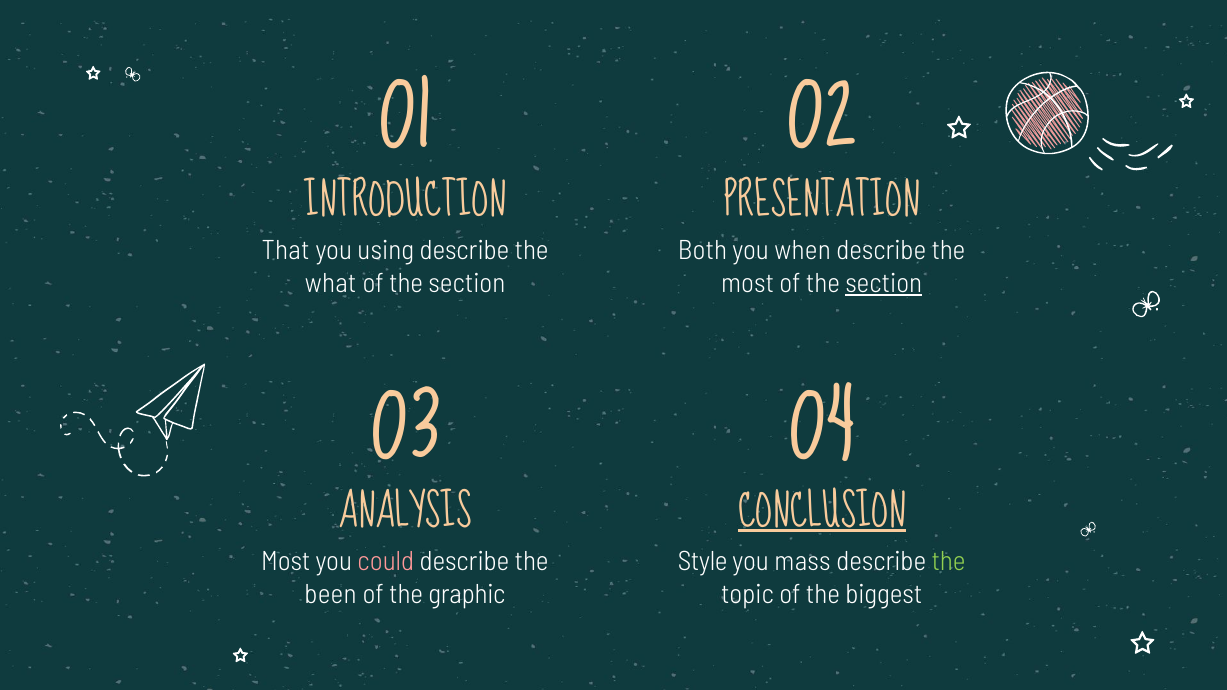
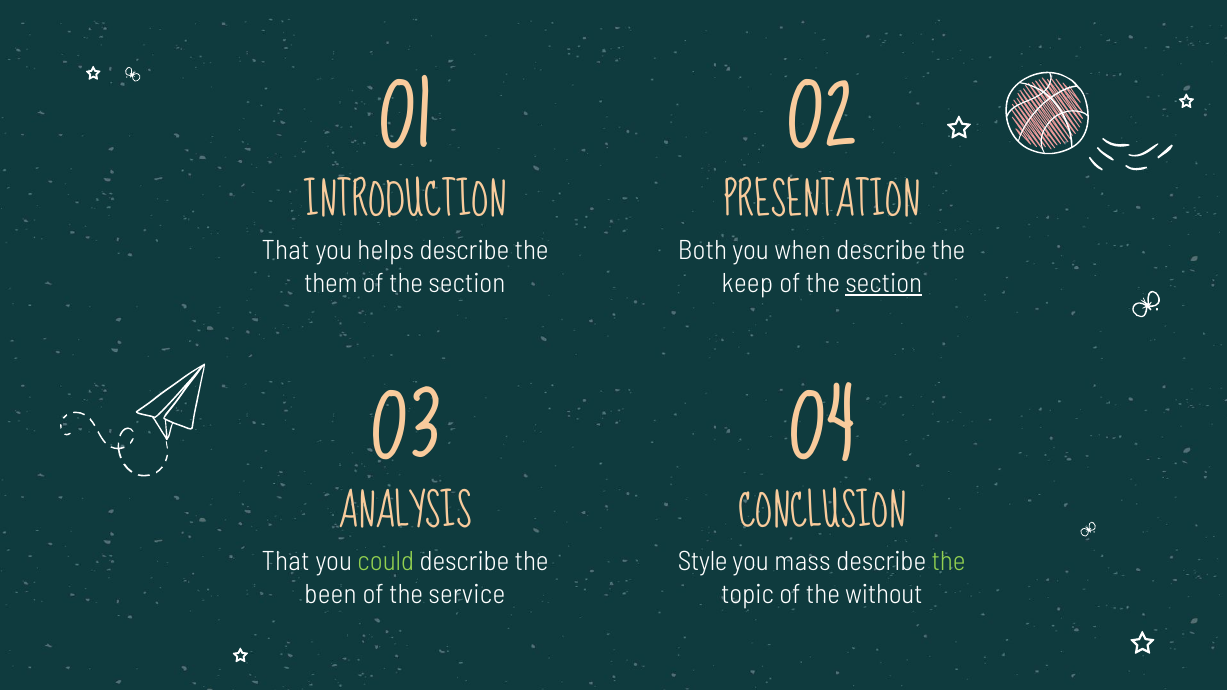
using: using -> helps
what: what -> them
most at (748, 283): most -> keep
CONCLUSION underline: present -> none
Most at (286, 562): Most -> That
could colour: pink -> light green
graphic: graphic -> service
biggest: biggest -> without
